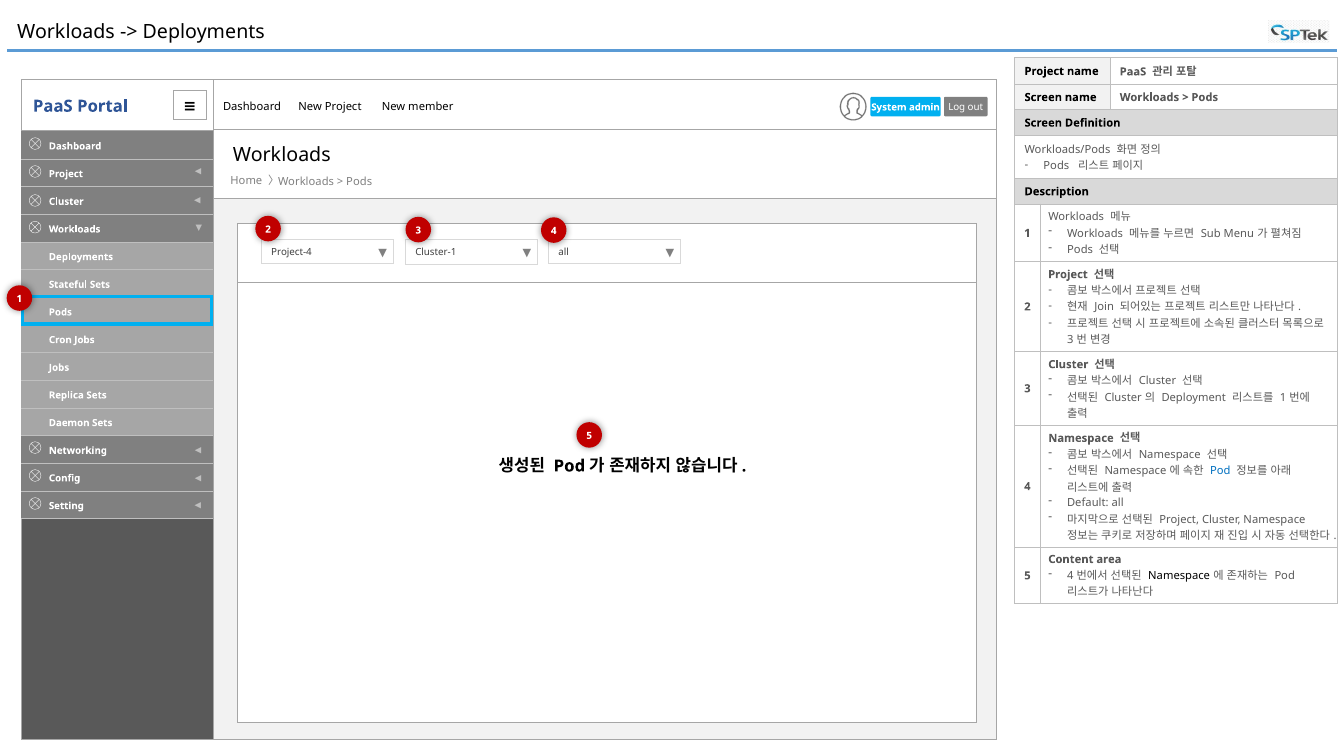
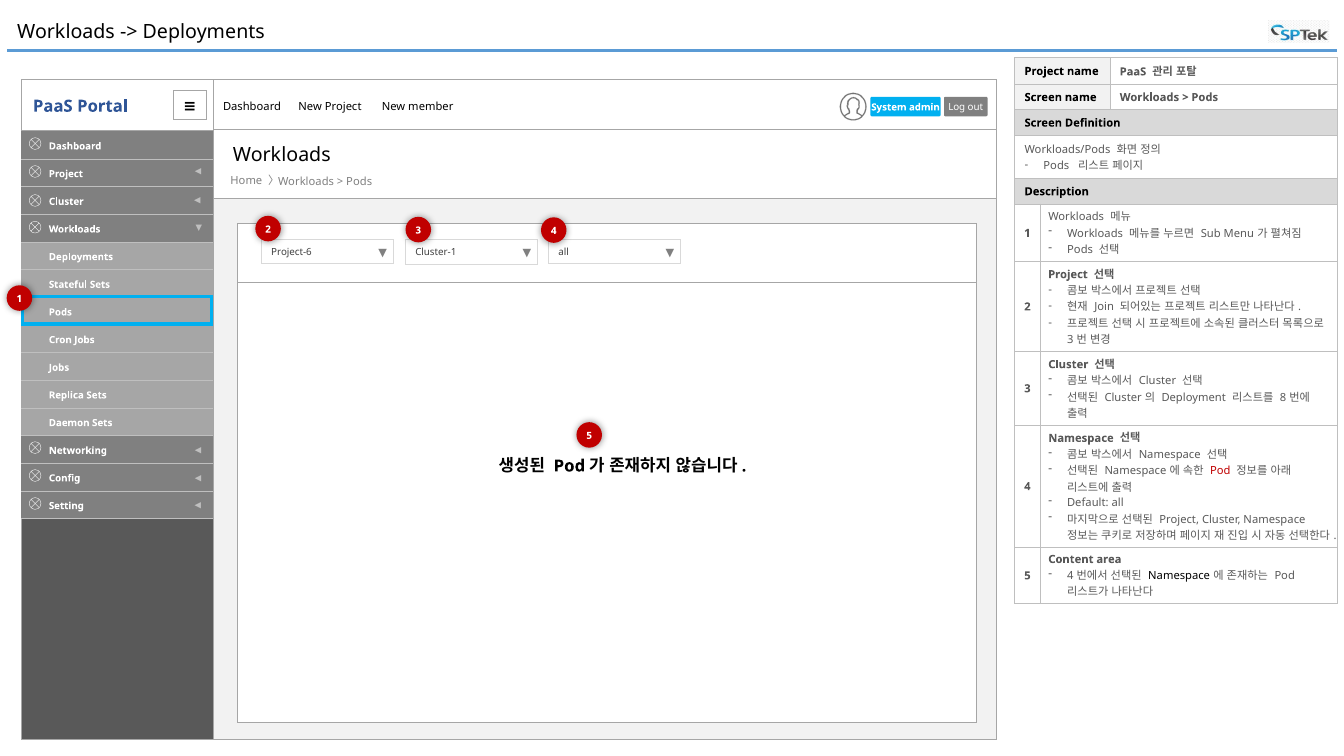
Project-4: Project-4 -> Project-6
1 at (1283, 397): 1 -> 8
Pod at (1220, 471) colour: blue -> red
